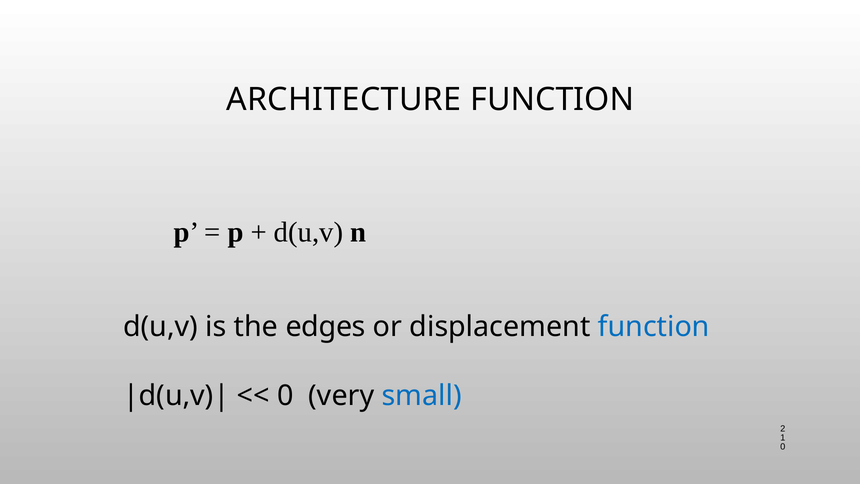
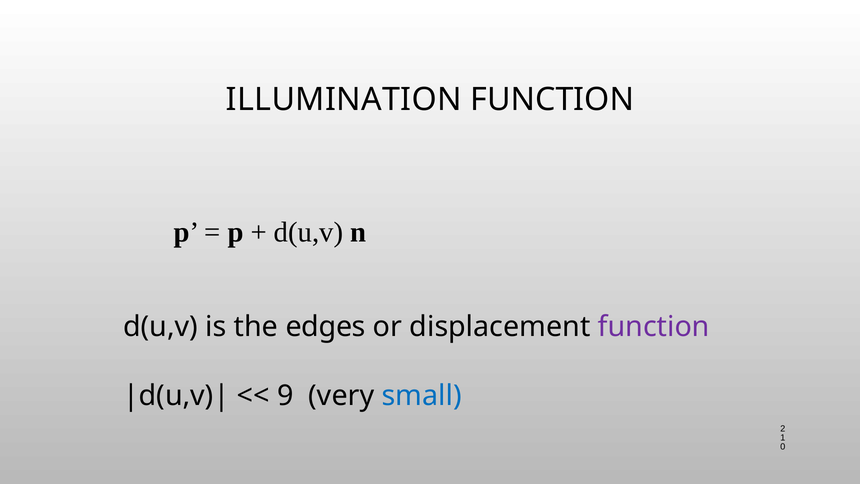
ARCHITECTURE: ARCHITECTURE -> ILLUMINATION
function at (654, 327) colour: blue -> purple
0 at (285, 395): 0 -> 9
